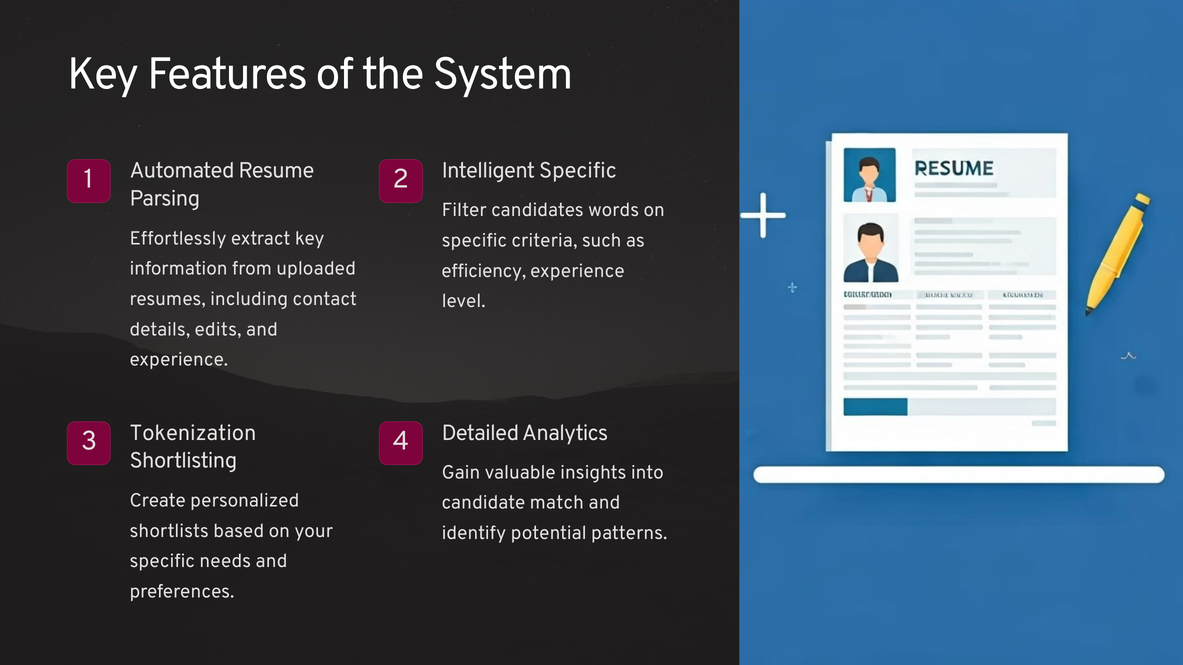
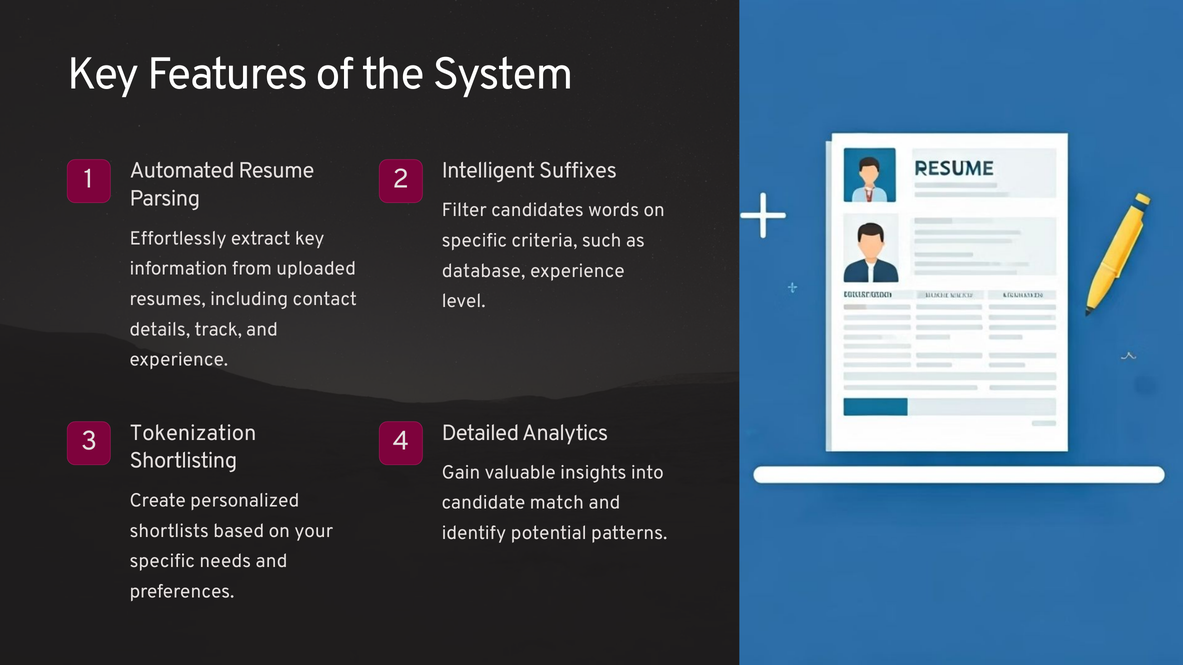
Intelligent Specific: Specific -> Suffixes
efficiency: efficiency -> database
edits: edits -> track
